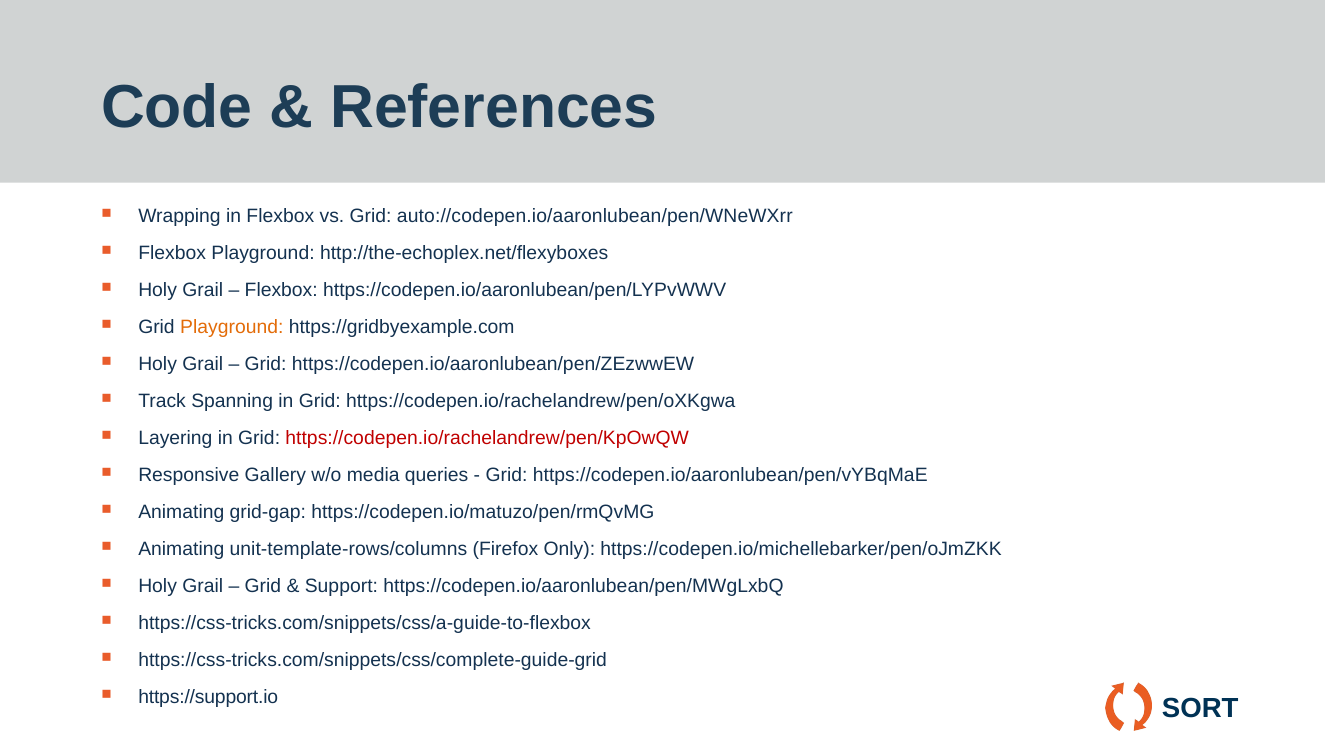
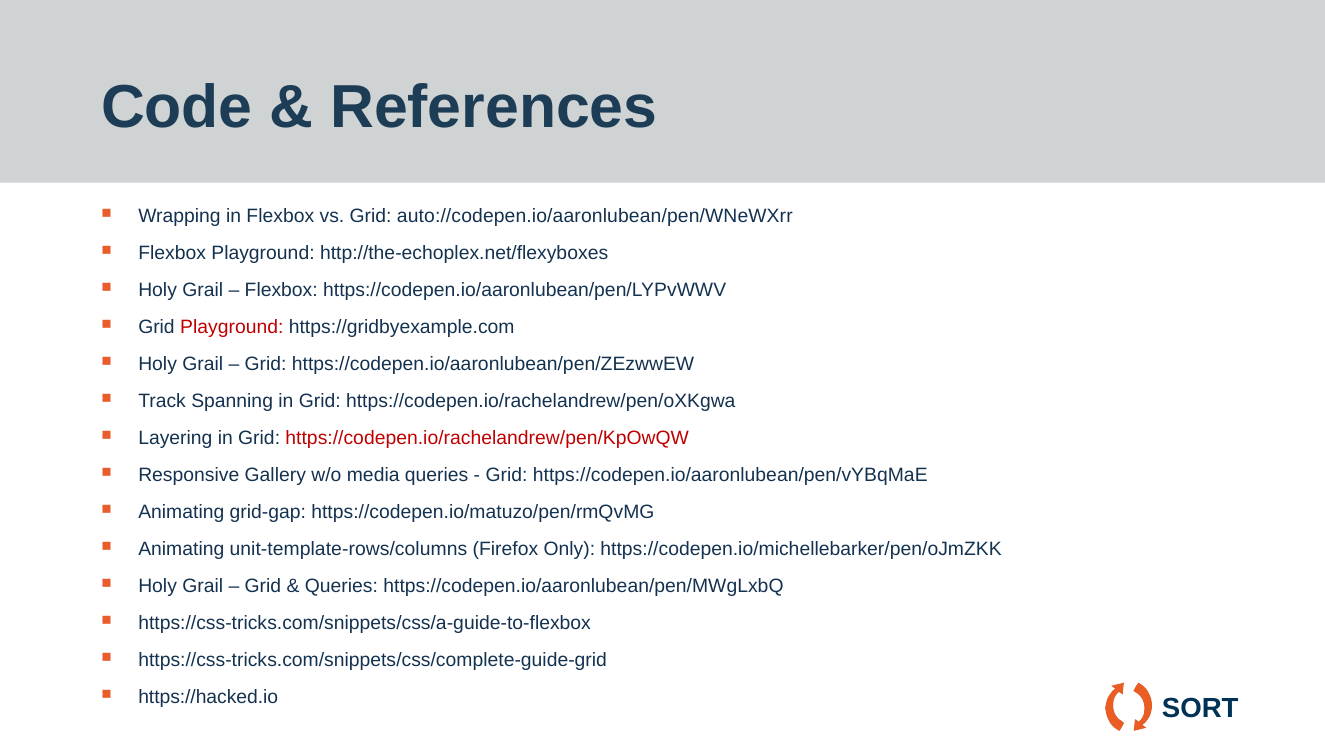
Playground at (232, 328) colour: orange -> red
Support at (341, 587): Support -> Queries
https://support.io: https://support.io -> https://hacked.io
